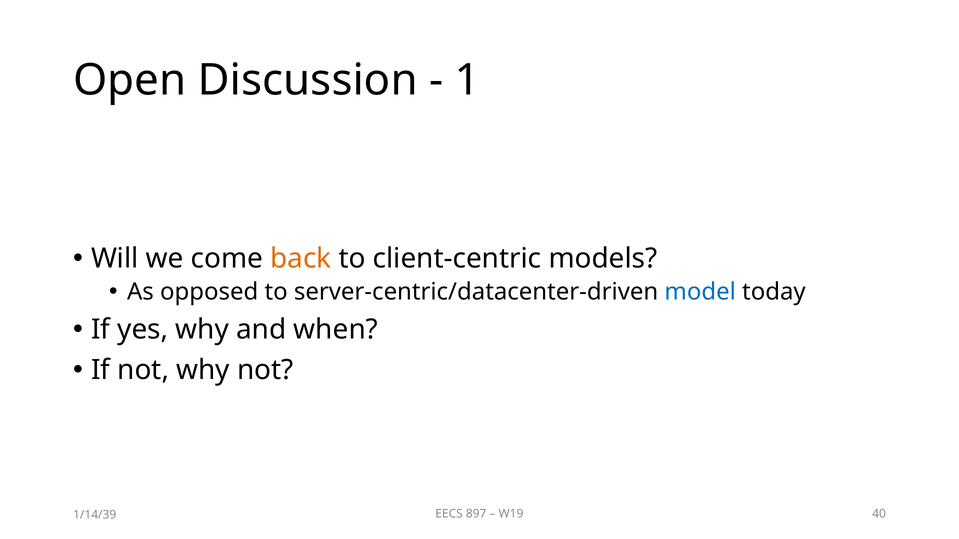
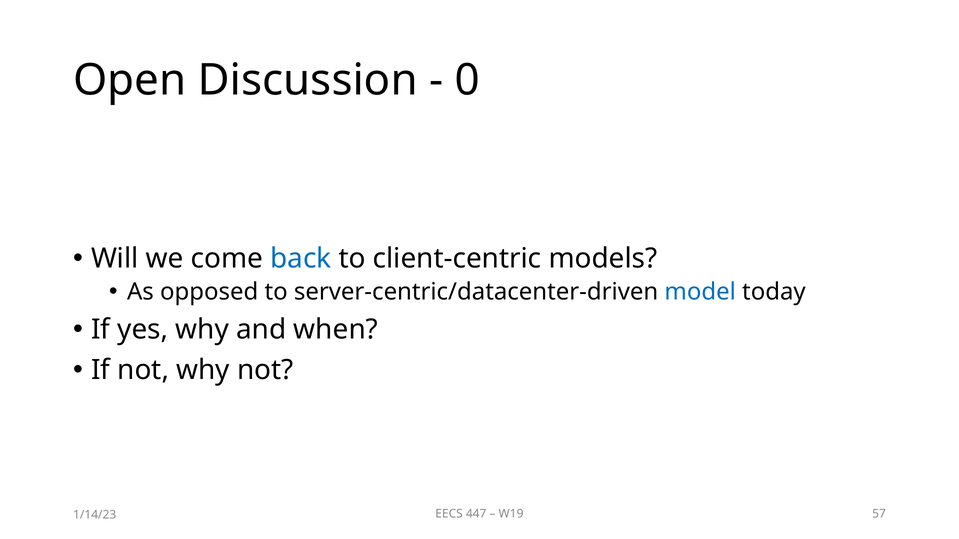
1: 1 -> 0
back colour: orange -> blue
897: 897 -> 447
40: 40 -> 57
1/14/39: 1/14/39 -> 1/14/23
